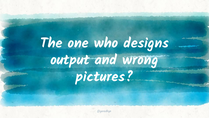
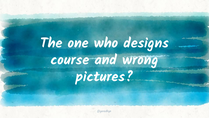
output: output -> course
